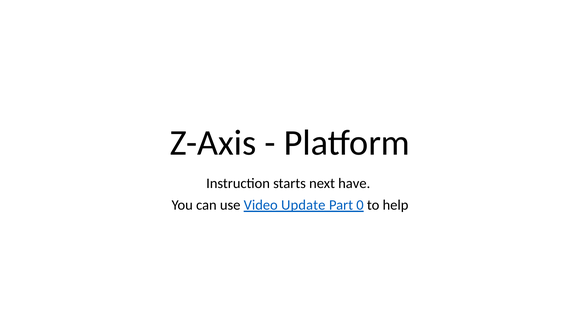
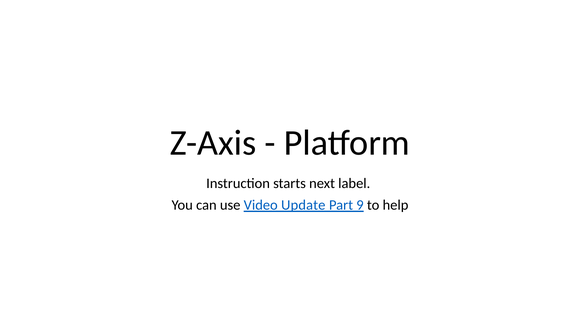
have: have -> label
0: 0 -> 9
